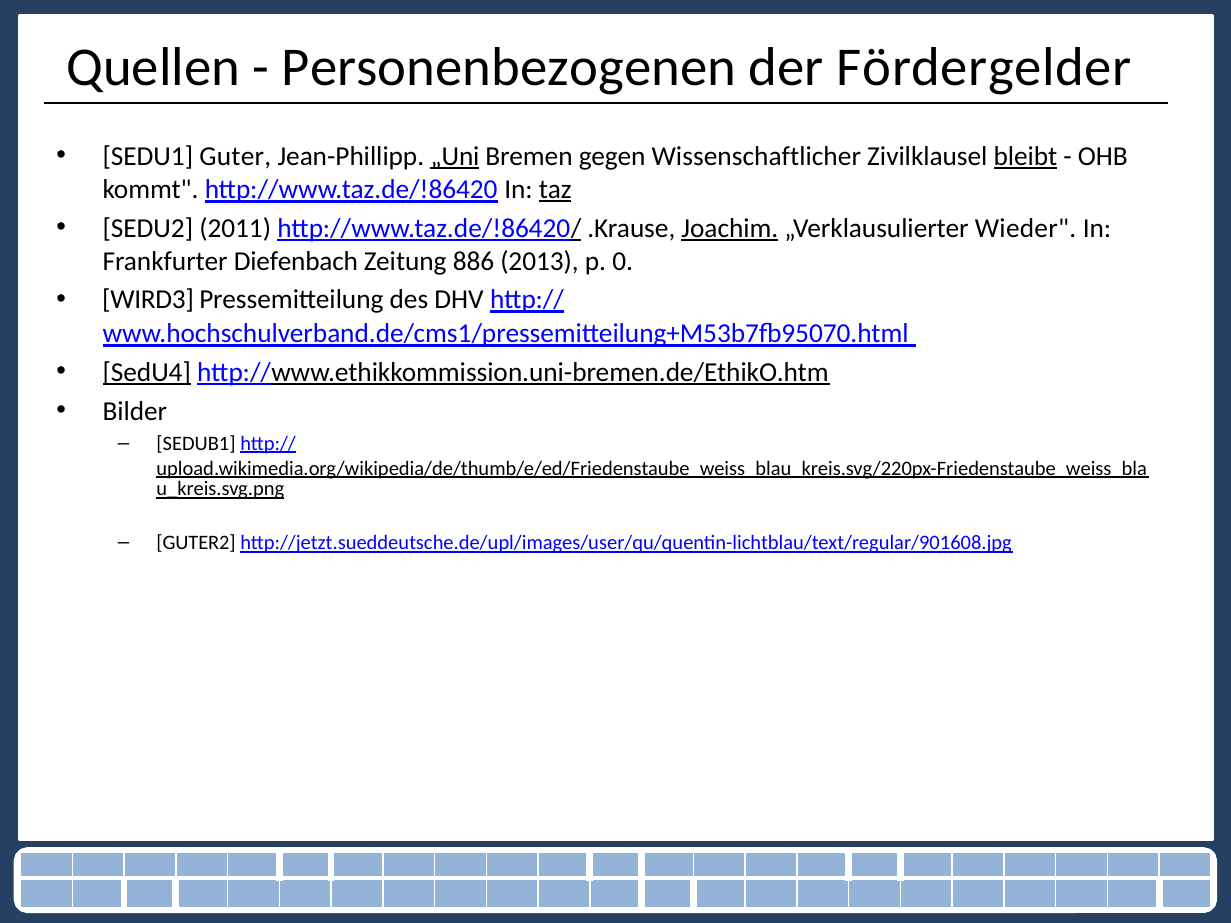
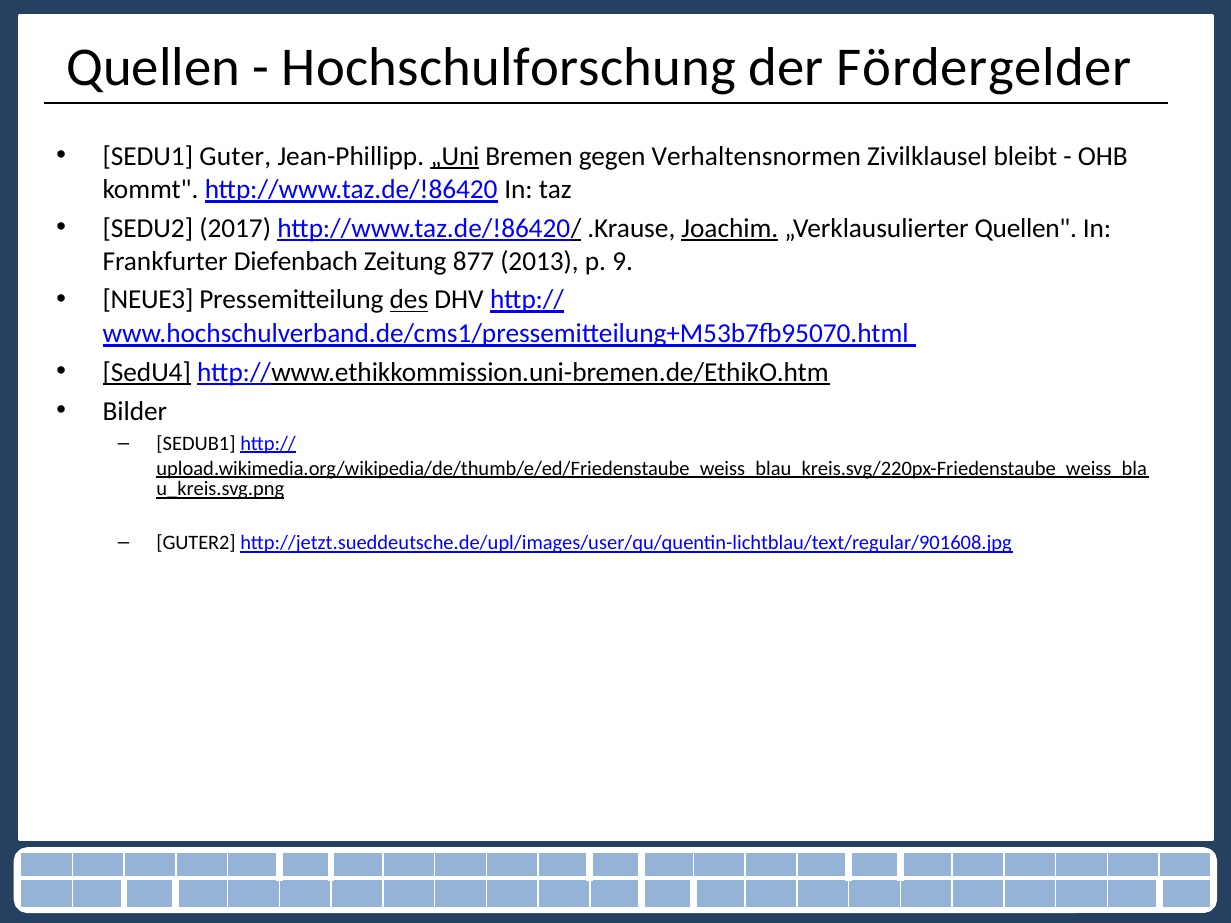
Personenbezogenen: Personenbezogenen -> Hochschulforschung
Wissenschaftlicher: Wissenschaftlicher -> Verhaltensnormen
bleibt underline: present -> none
taz underline: present -> none
2011: 2011 -> 2017
„Verklausulierter Wieder: Wieder -> Quellen
886: 886 -> 877
0: 0 -> 9
WIRD3: WIRD3 -> NEUE3
des underline: none -> present
